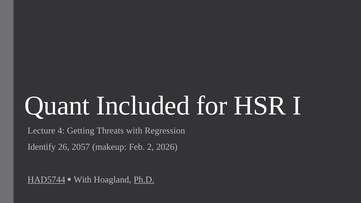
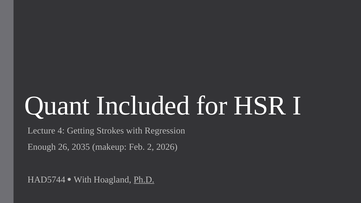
Threats: Threats -> Strokes
Identify: Identify -> Enough
2057: 2057 -> 2035
HAD5744 underline: present -> none
